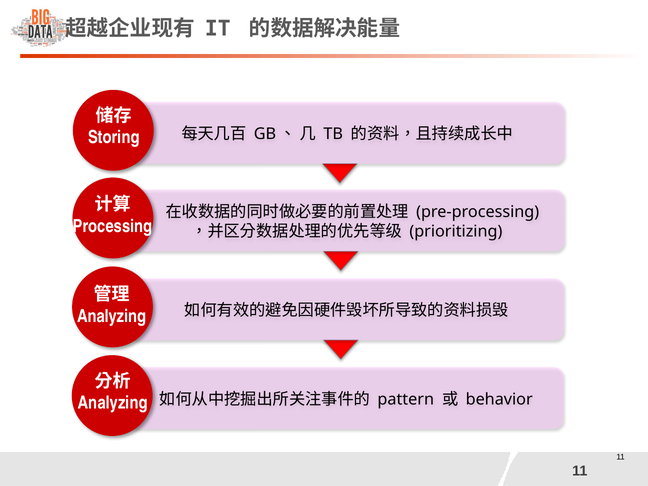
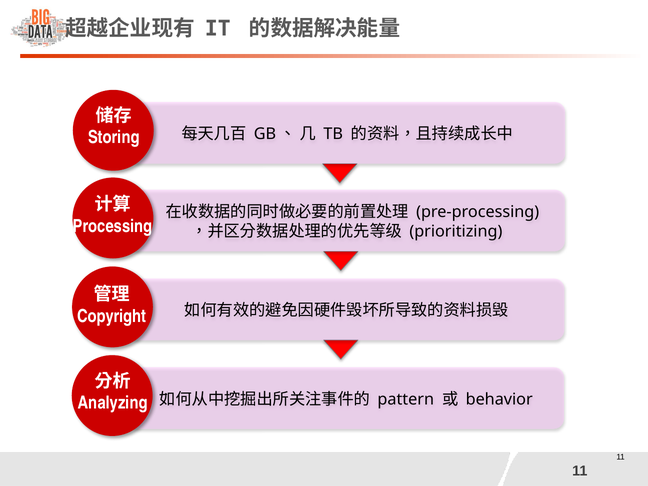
Analyzing at (112, 316): Analyzing -> Copyright
